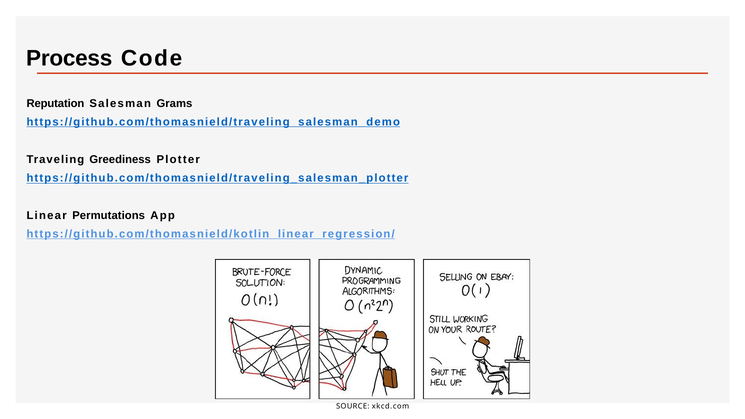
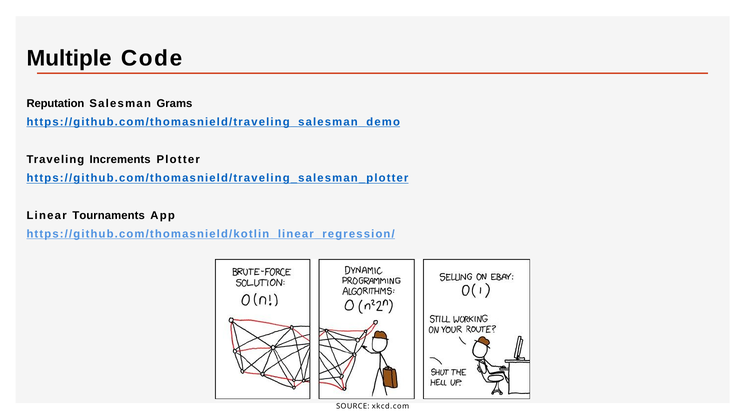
Process: Process -> Multiple
Greediness: Greediness -> Increments
Permutations: Permutations -> Tournaments
